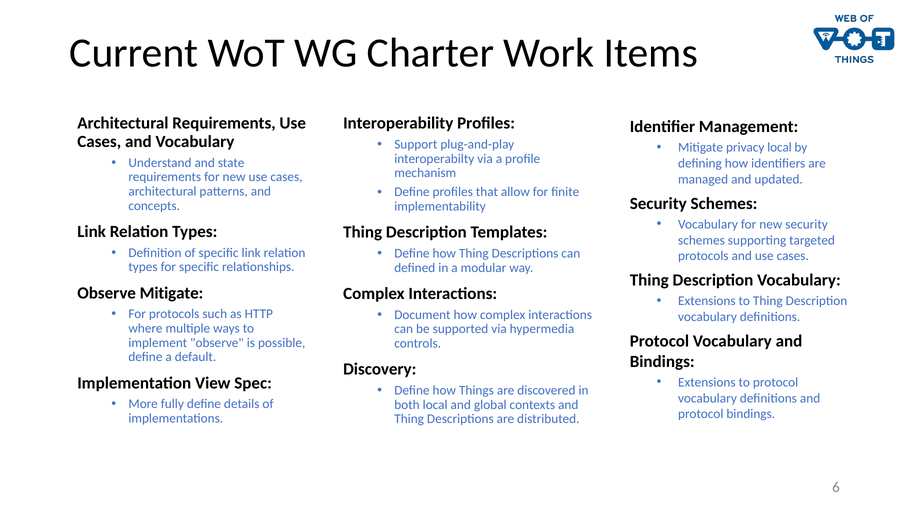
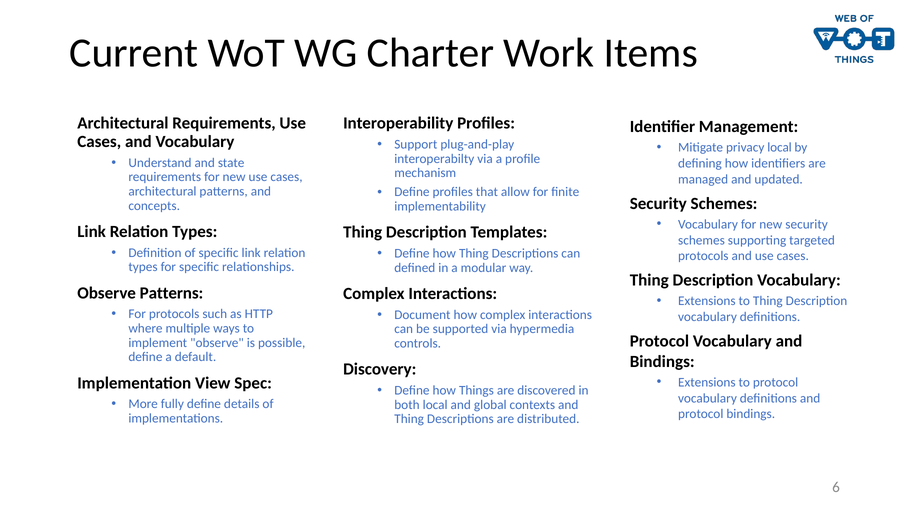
Observe Mitigate: Mitigate -> Patterns
